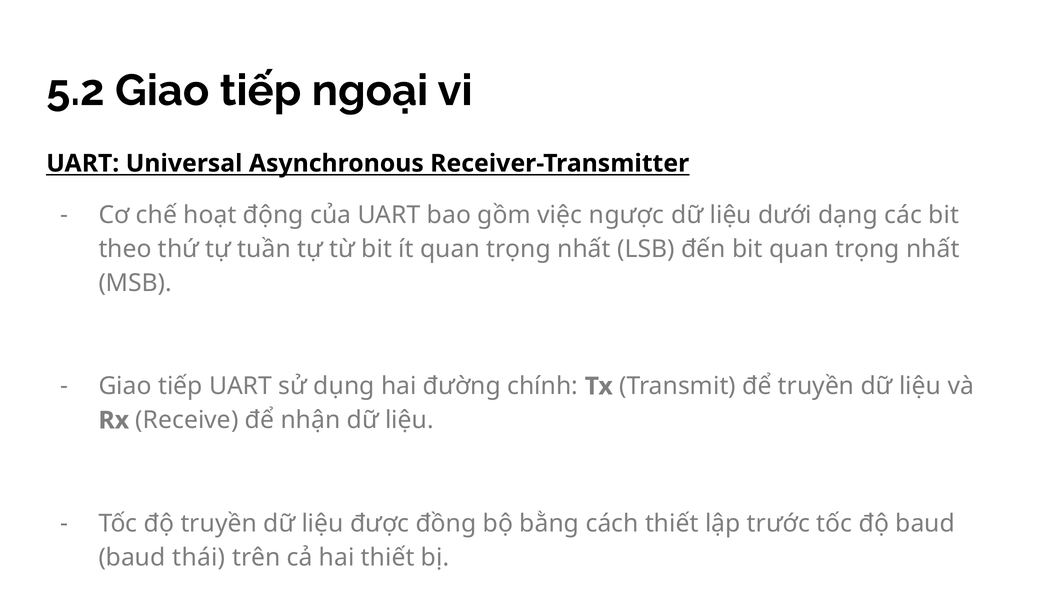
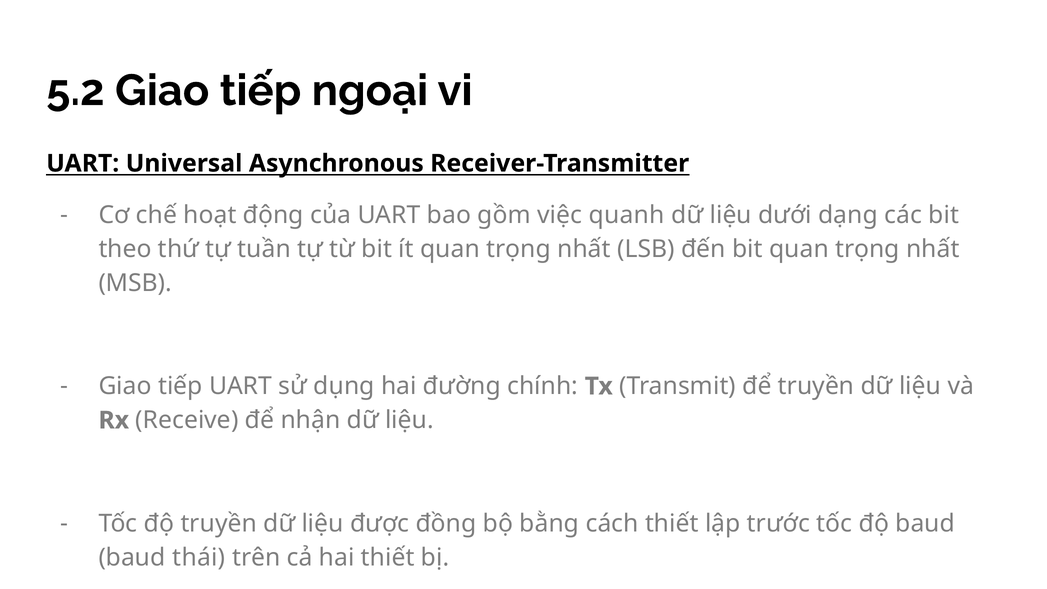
ngược: ngược -> quanh
